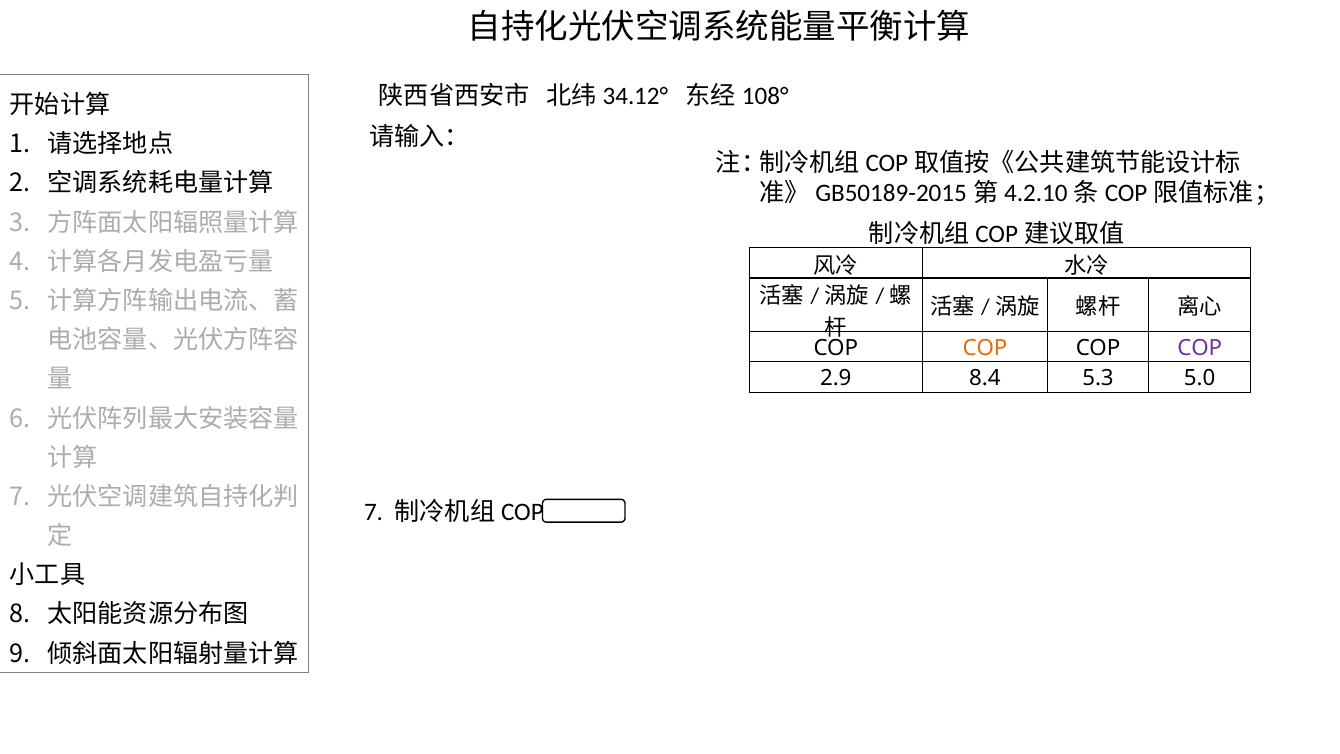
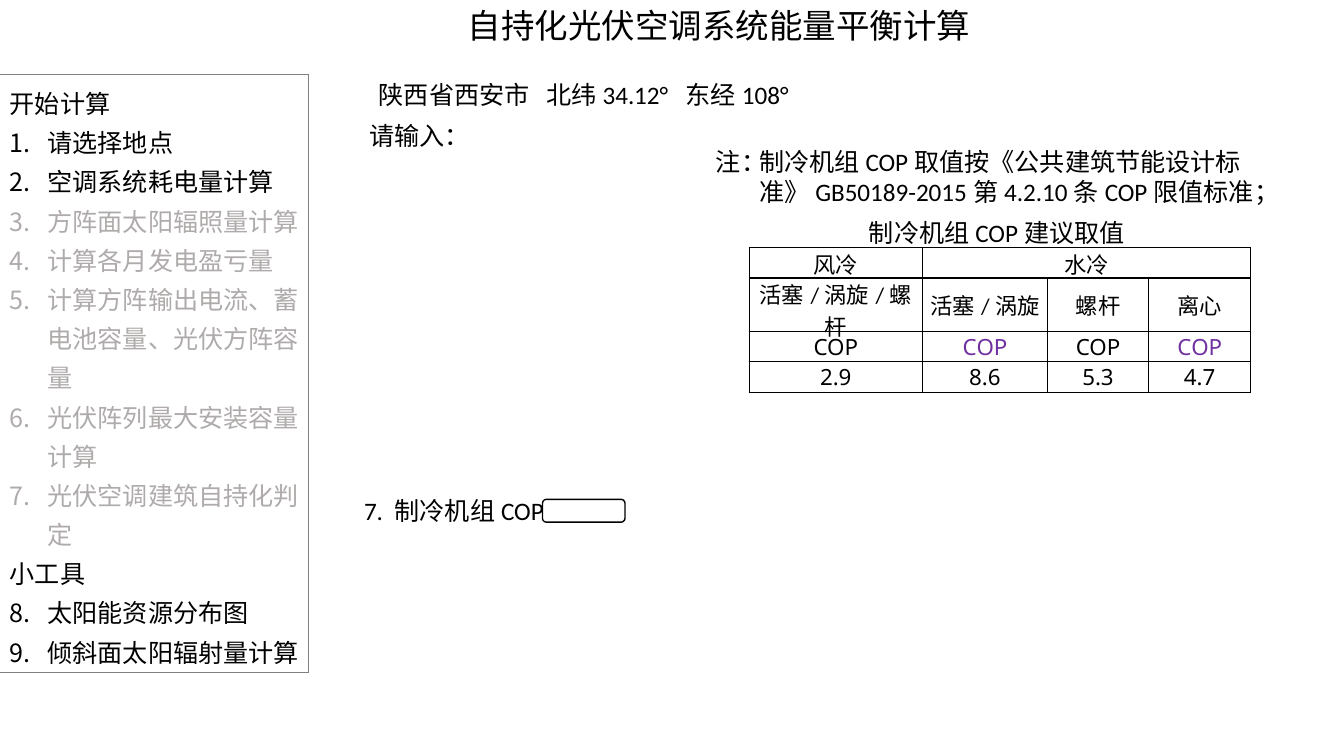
COP at (985, 348) colour: orange -> purple
8.4: 8.4 -> 8.6
5.0: 5.0 -> 4.7
